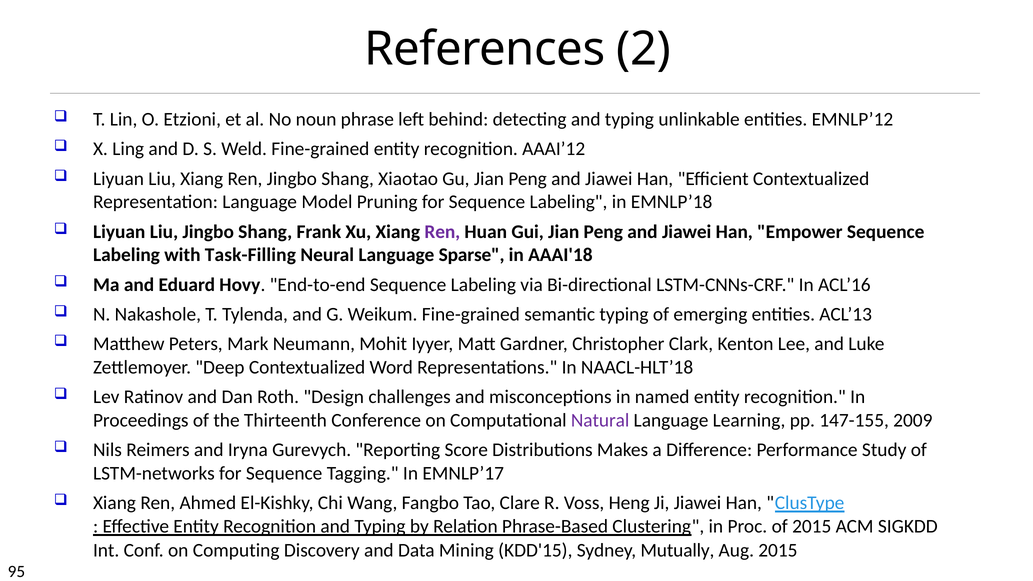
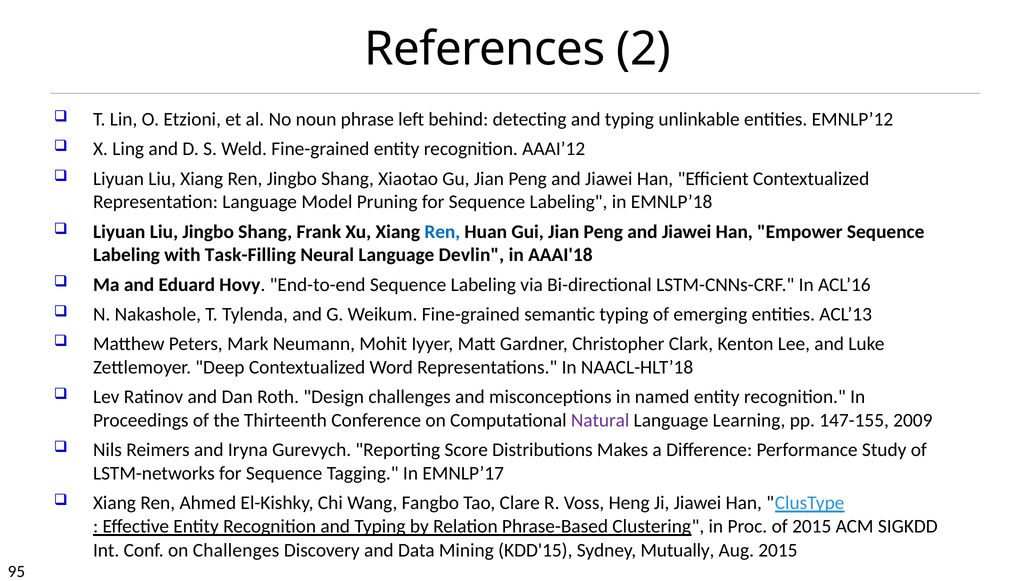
Ren at (442, 232) colour: purple -> blue
Sparse: Sparse -> Devlin
on Computing: Computing -> Challenges
